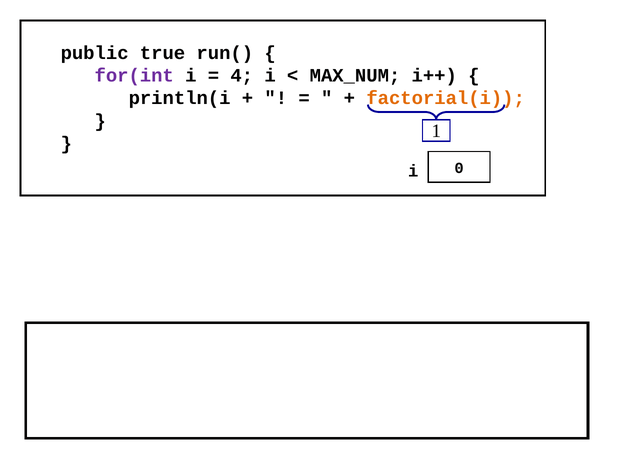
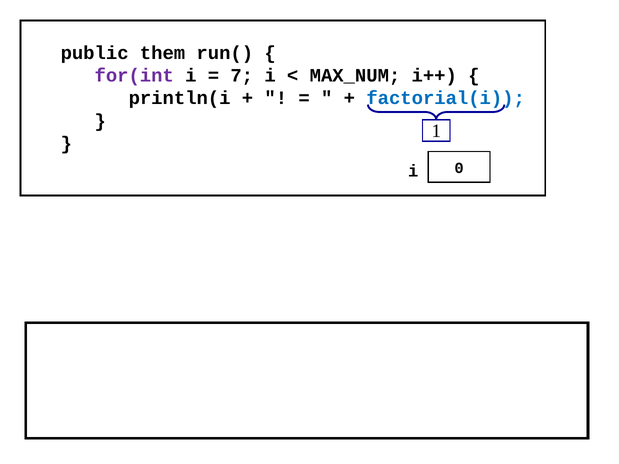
true: true -> them
4: 4 -> 7
factorial(i colour: orange -> blue
